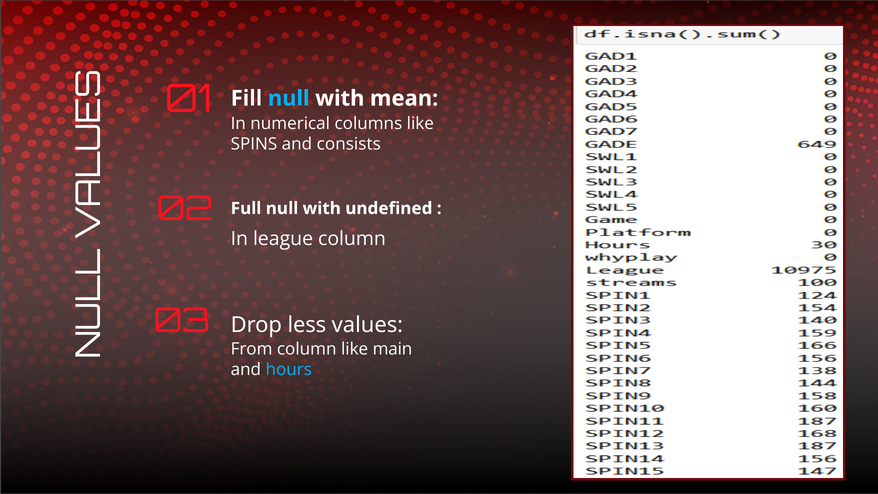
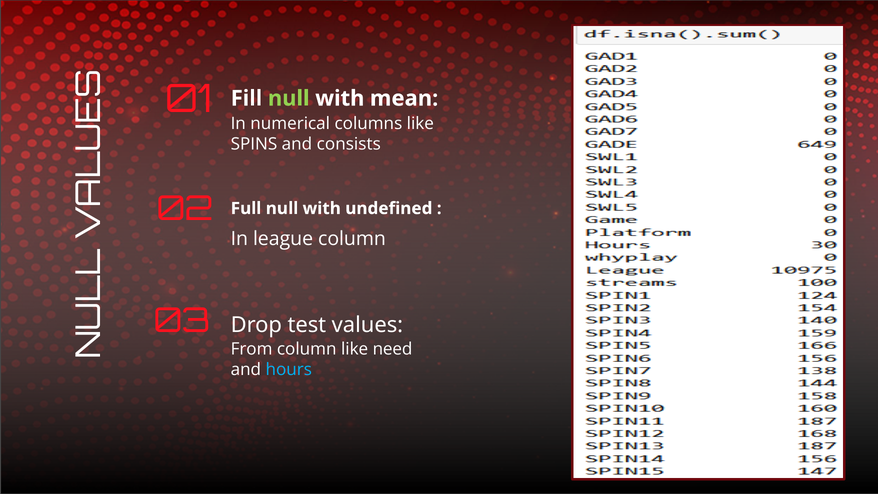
null at (289, 98) colour: light blue -> light green
less: less -> test
main: main -> need
